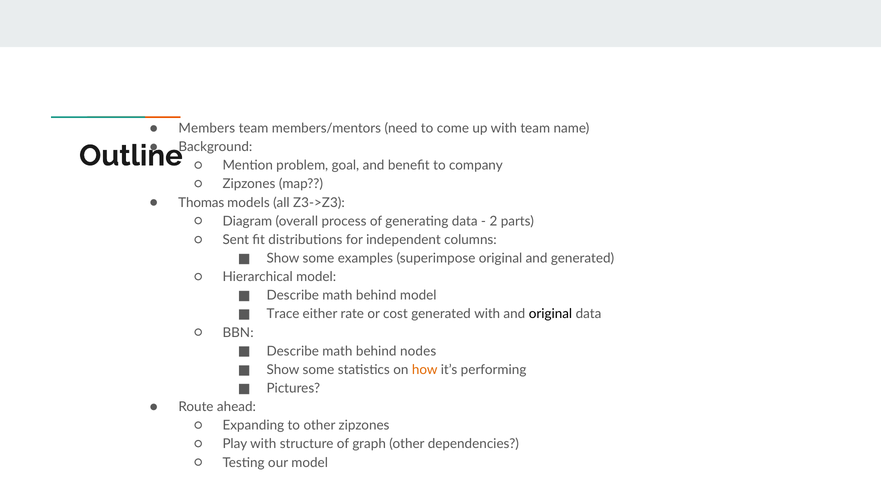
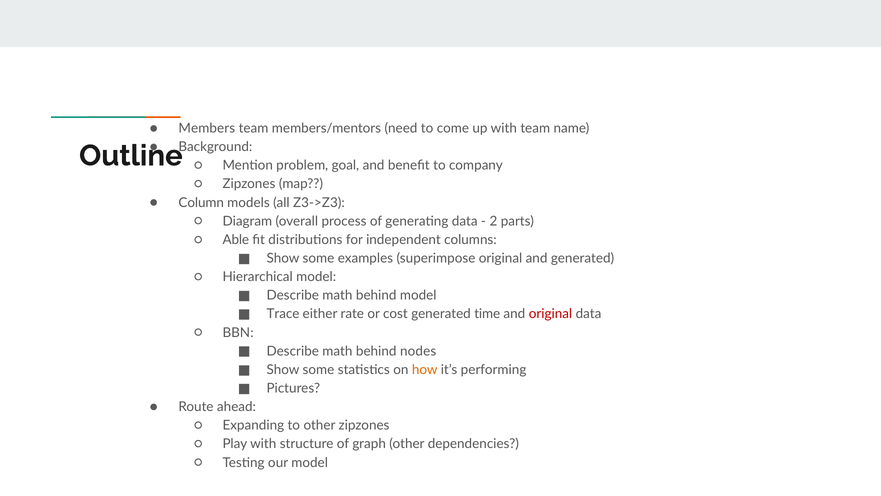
Thomas: Thomas -> Column
Sent: Sent -> Able
generated with: with -> time
original at (550, 314) colour: black -> red
